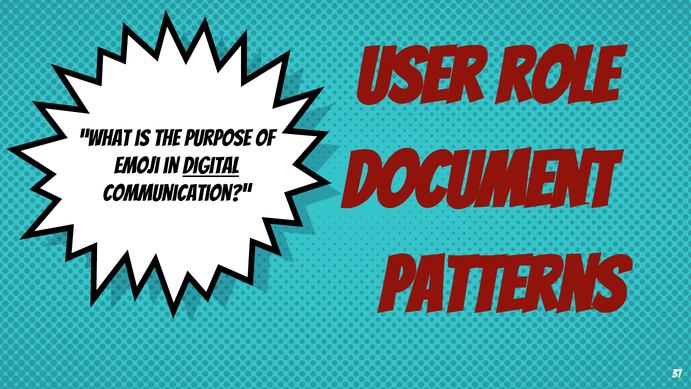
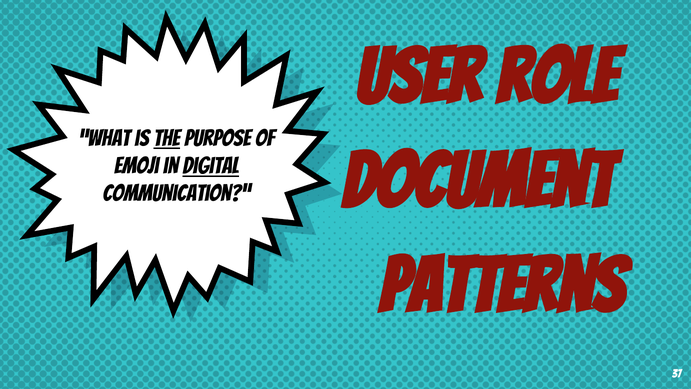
the underline: none -> present
